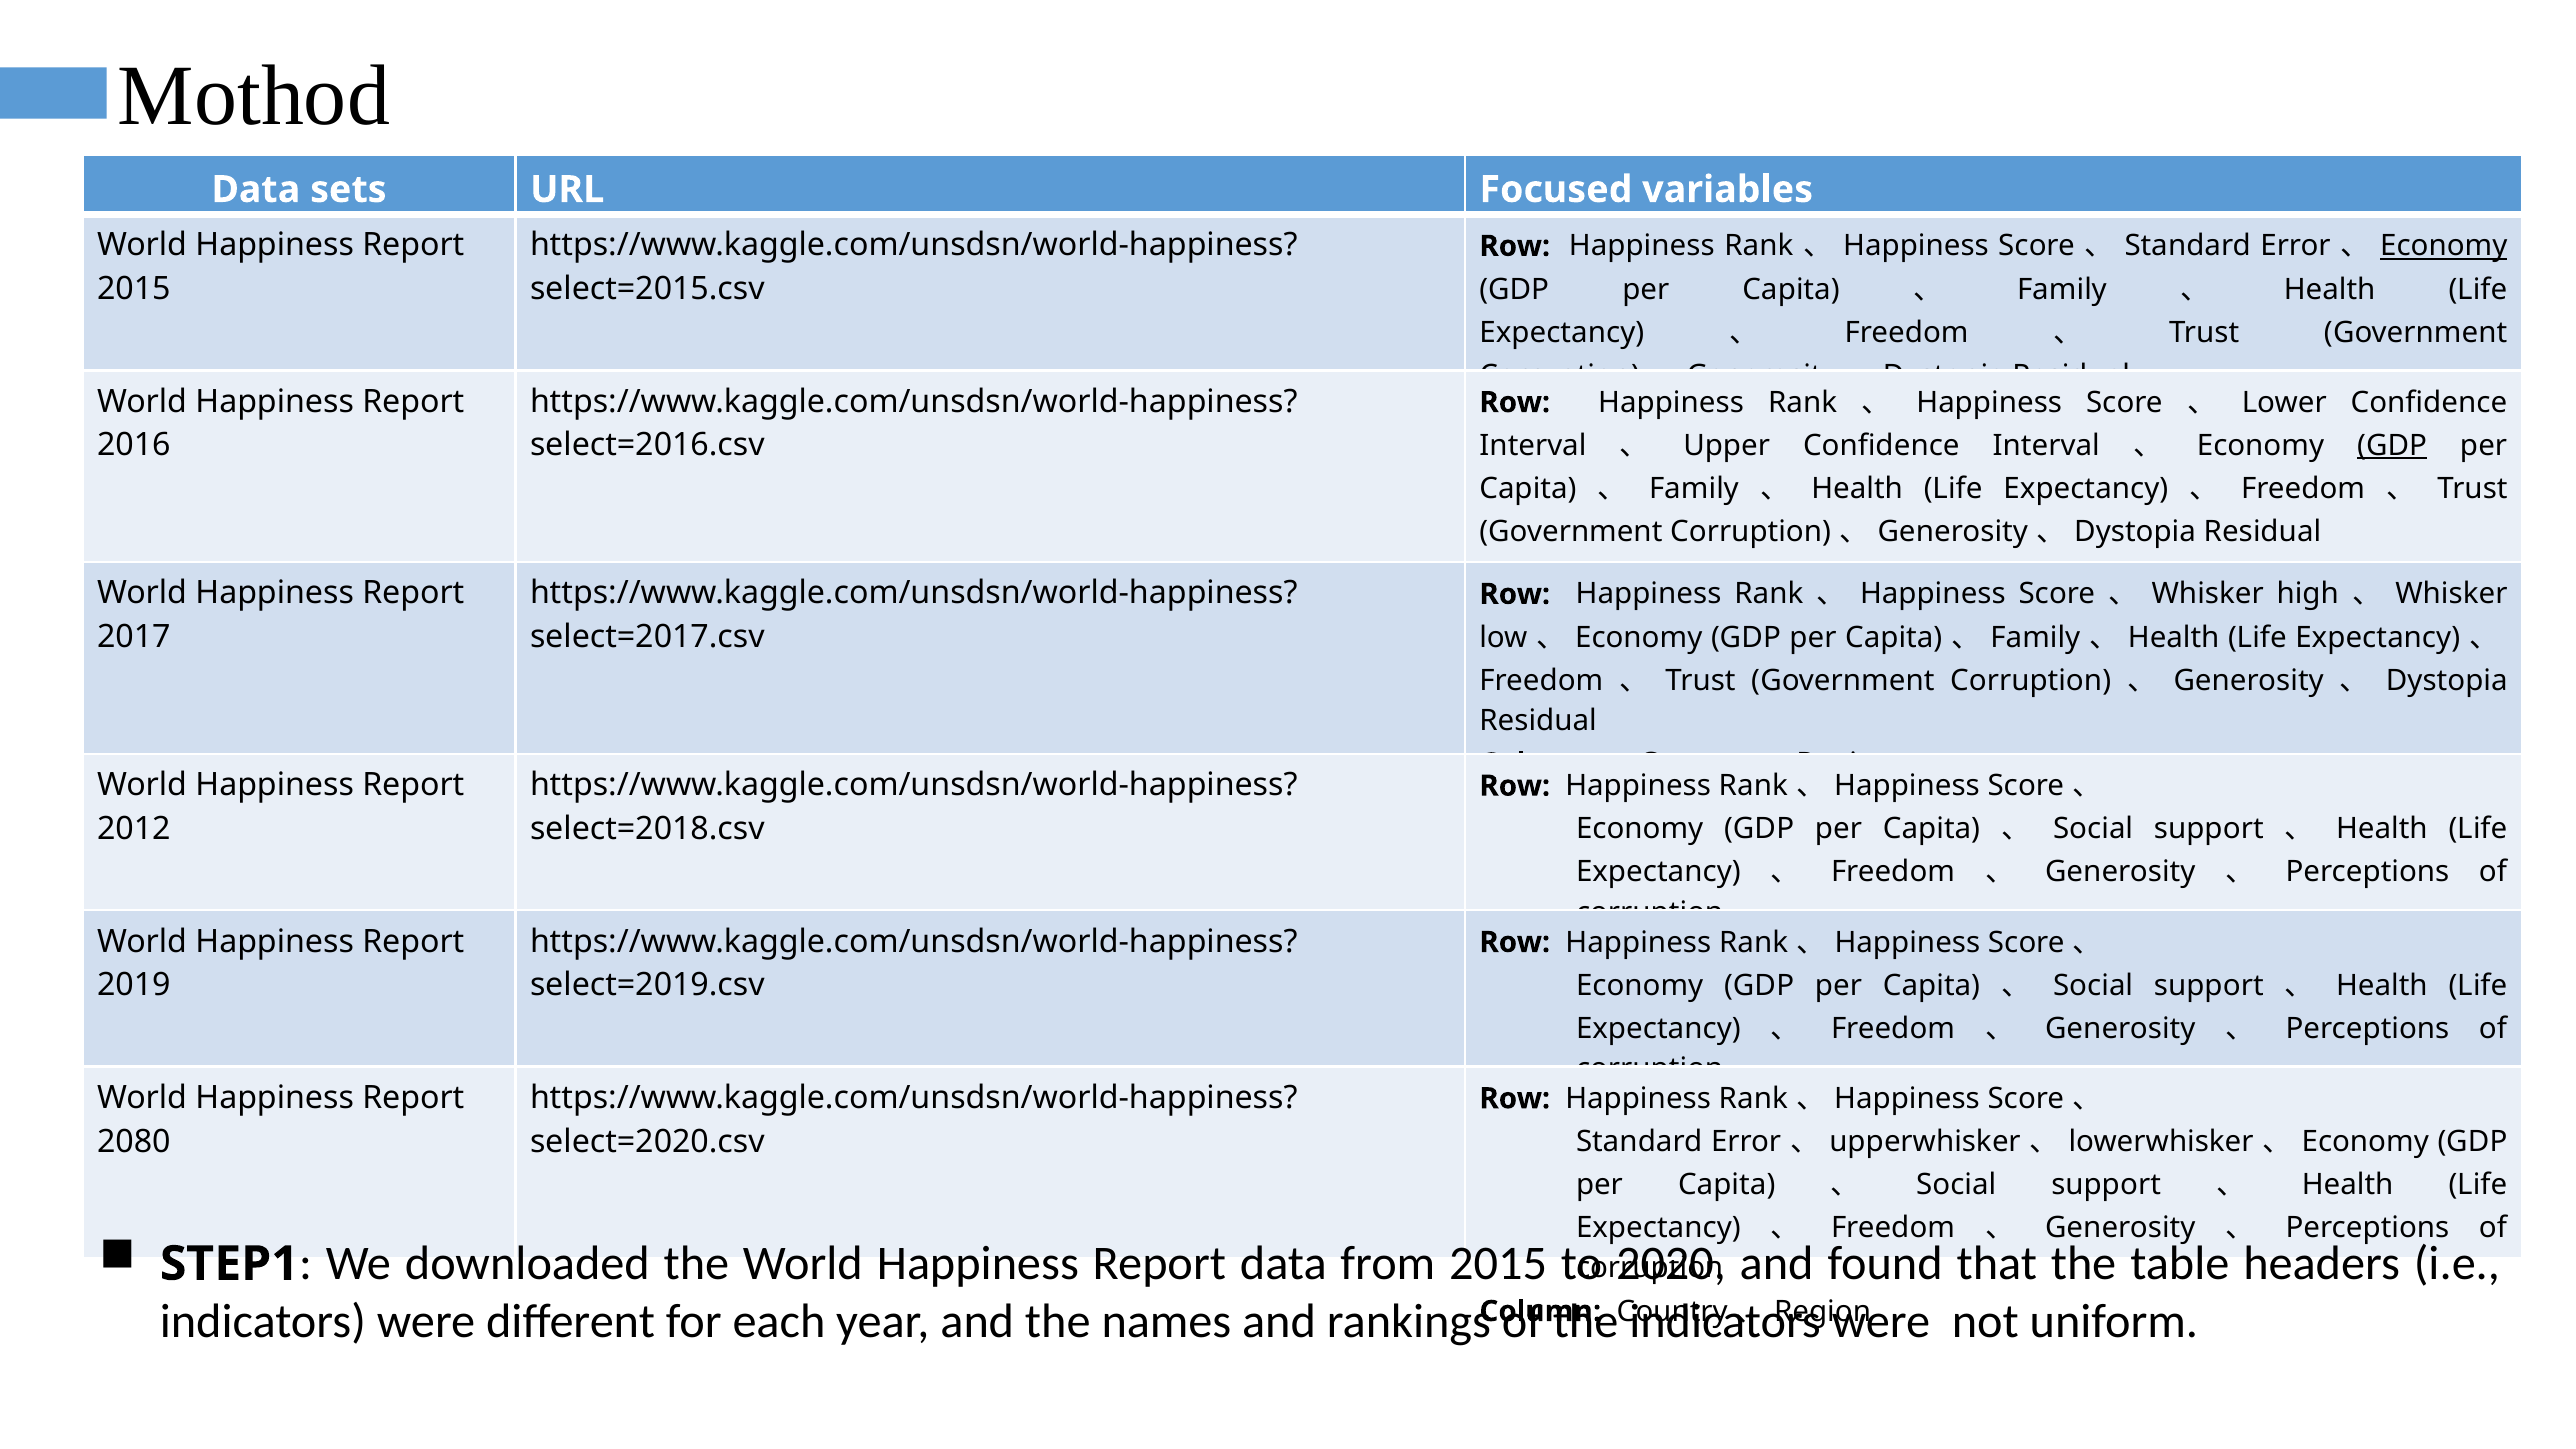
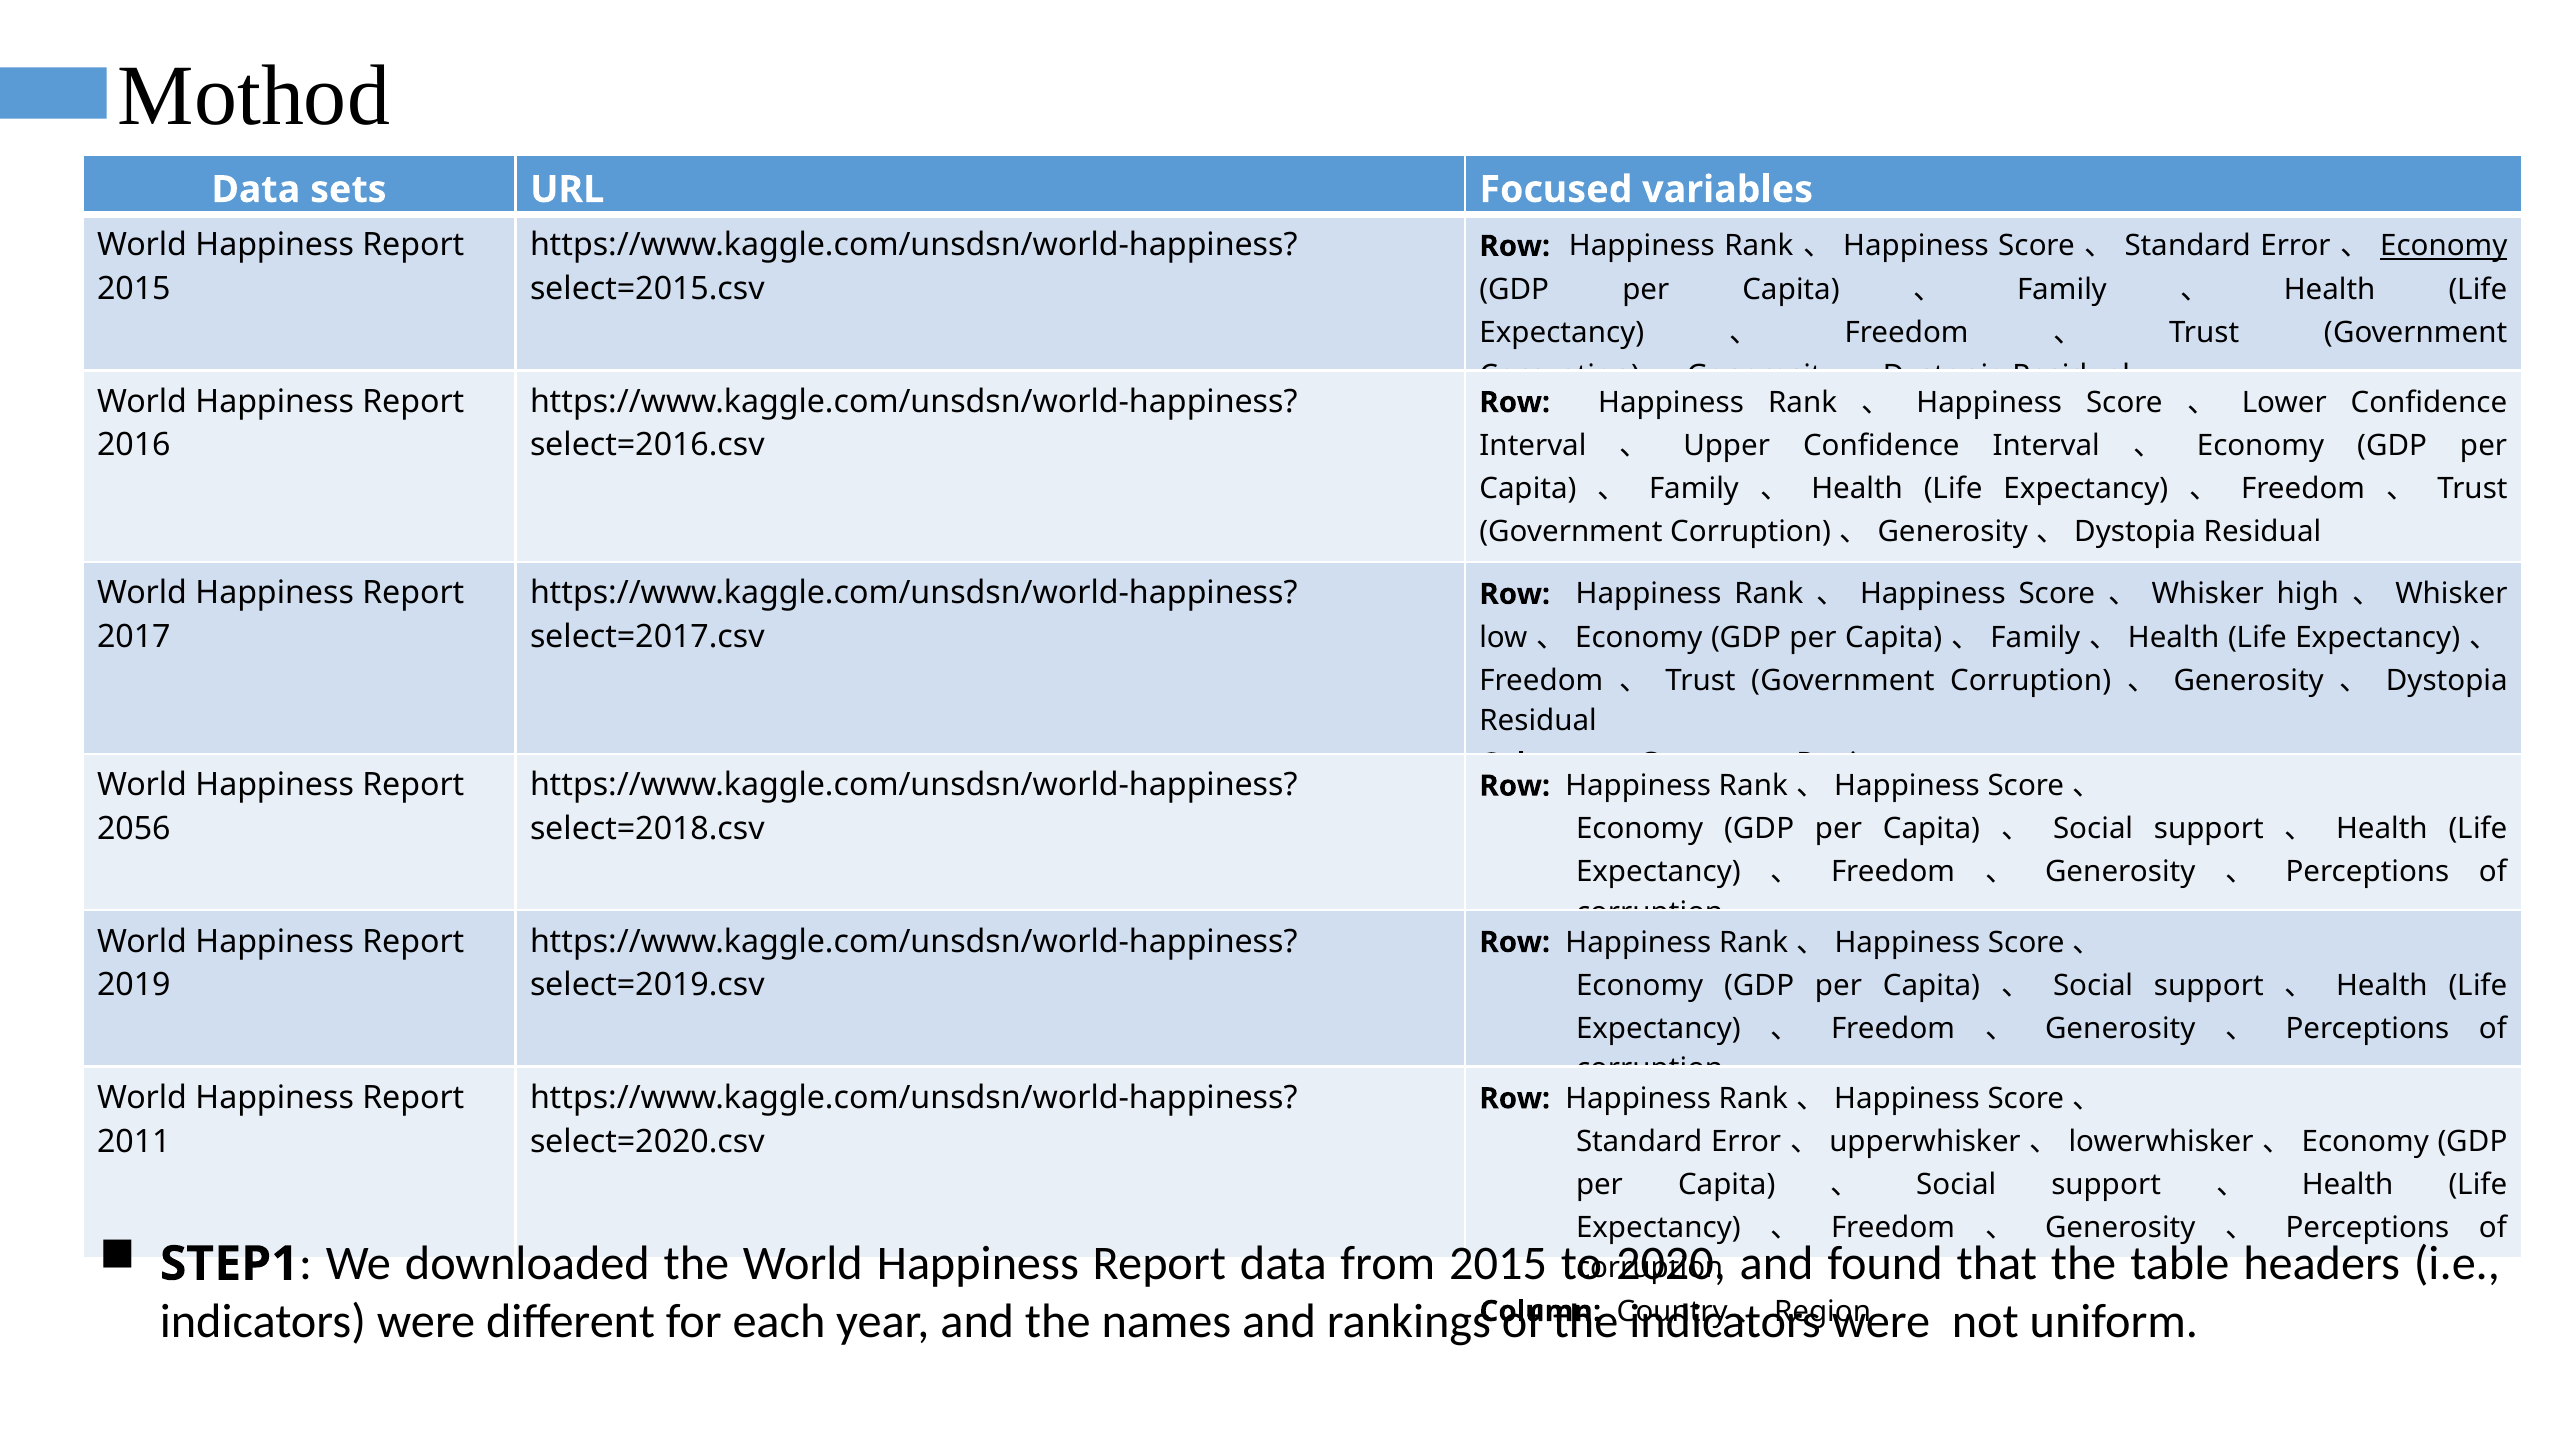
GDP at (2392, 446) underline: present -> none
2012: 2012 -> 2056
2080: 2080 -> 2011
